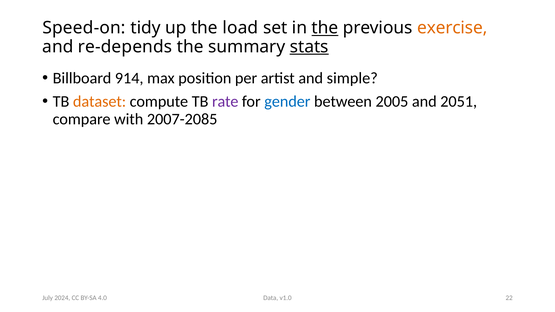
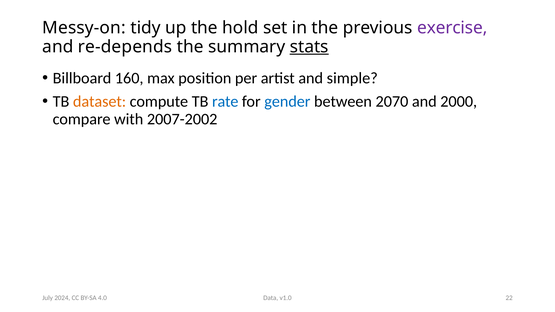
Speed-on: Speed-on -> Messy-on
load: load -> hold
the at (325, 28) underline: present -> none
exercise colour: orange -> purple
914: 914 -> 160
rate colour: purple -> blue
2005: 2005 -> 2070
2051: 2051 -> 2000
2007-2085: 2007-2085 -> 2007-2002
